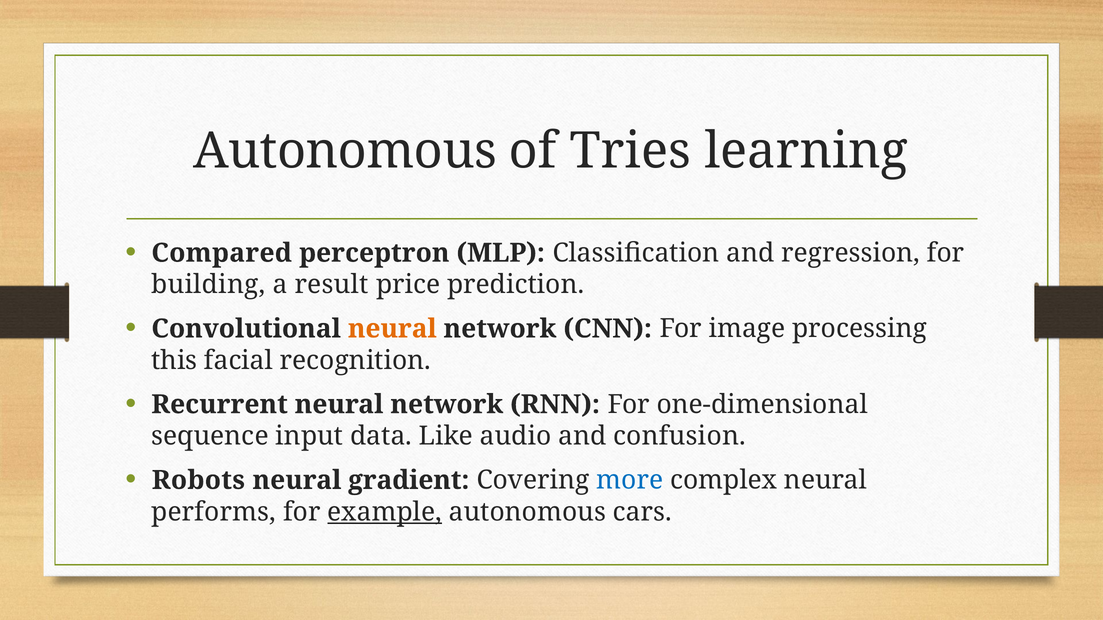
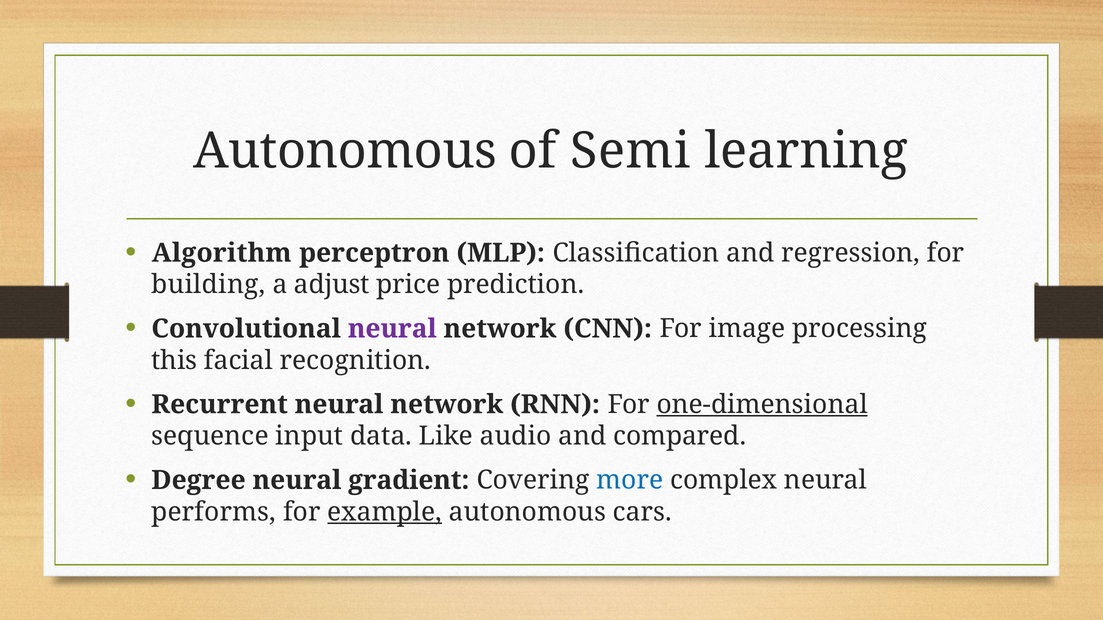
Tries: Tries -> Semi
Compared: Compared -> Algorithm
result: result -> adjust
neural at (392, 329) colour: orange -> purple
one-dimensional underline: none -> present
confusion: confusion -> compared
Robots: Robots -> Degree
